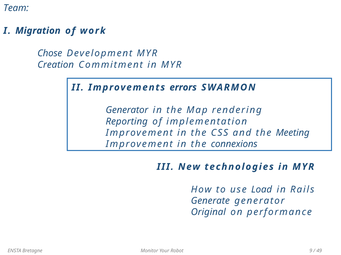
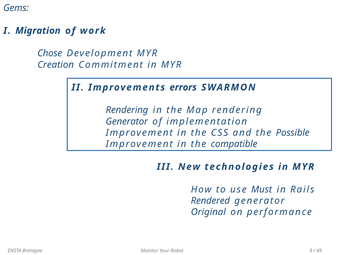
Team: Team -> Gems
Generator at (127, 110): Generator -> Rendering
Reporting at (127, 122): Reporting -> Generator
Meeting: Meeting -> Possible
connexions: connexions -> compatible
Load: Load -> Must
Generate: Generate -> Rendered
